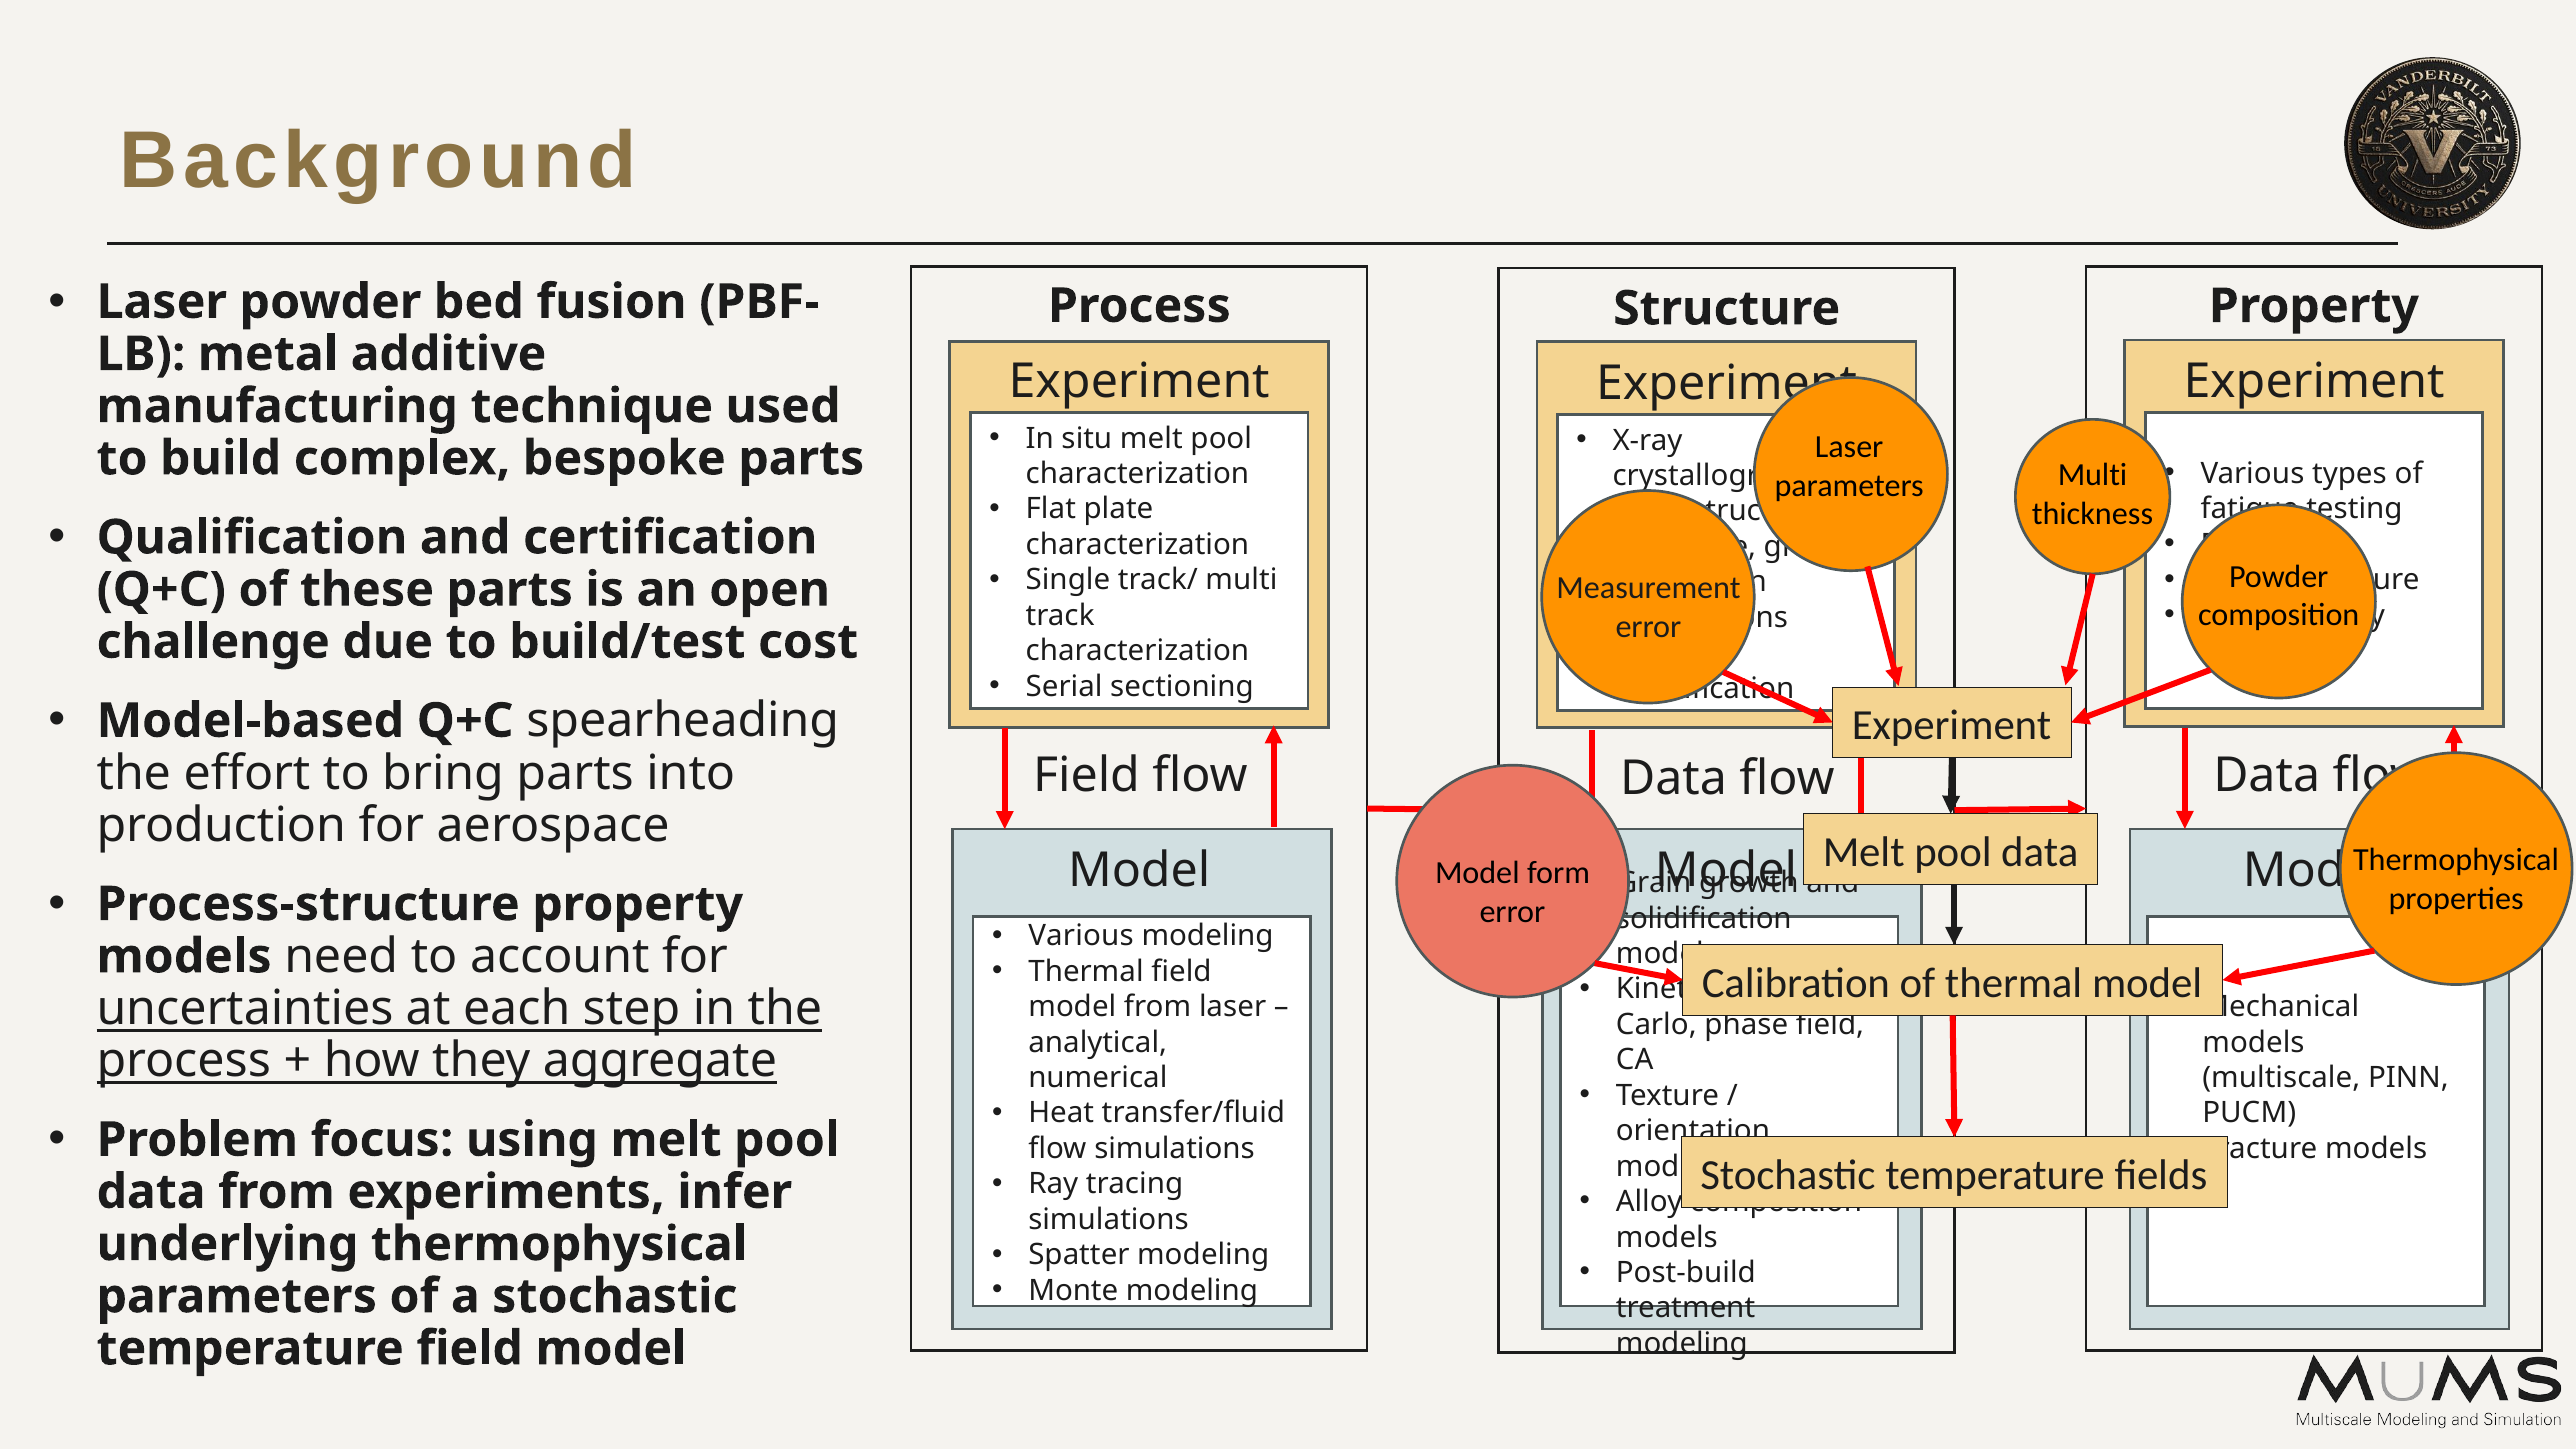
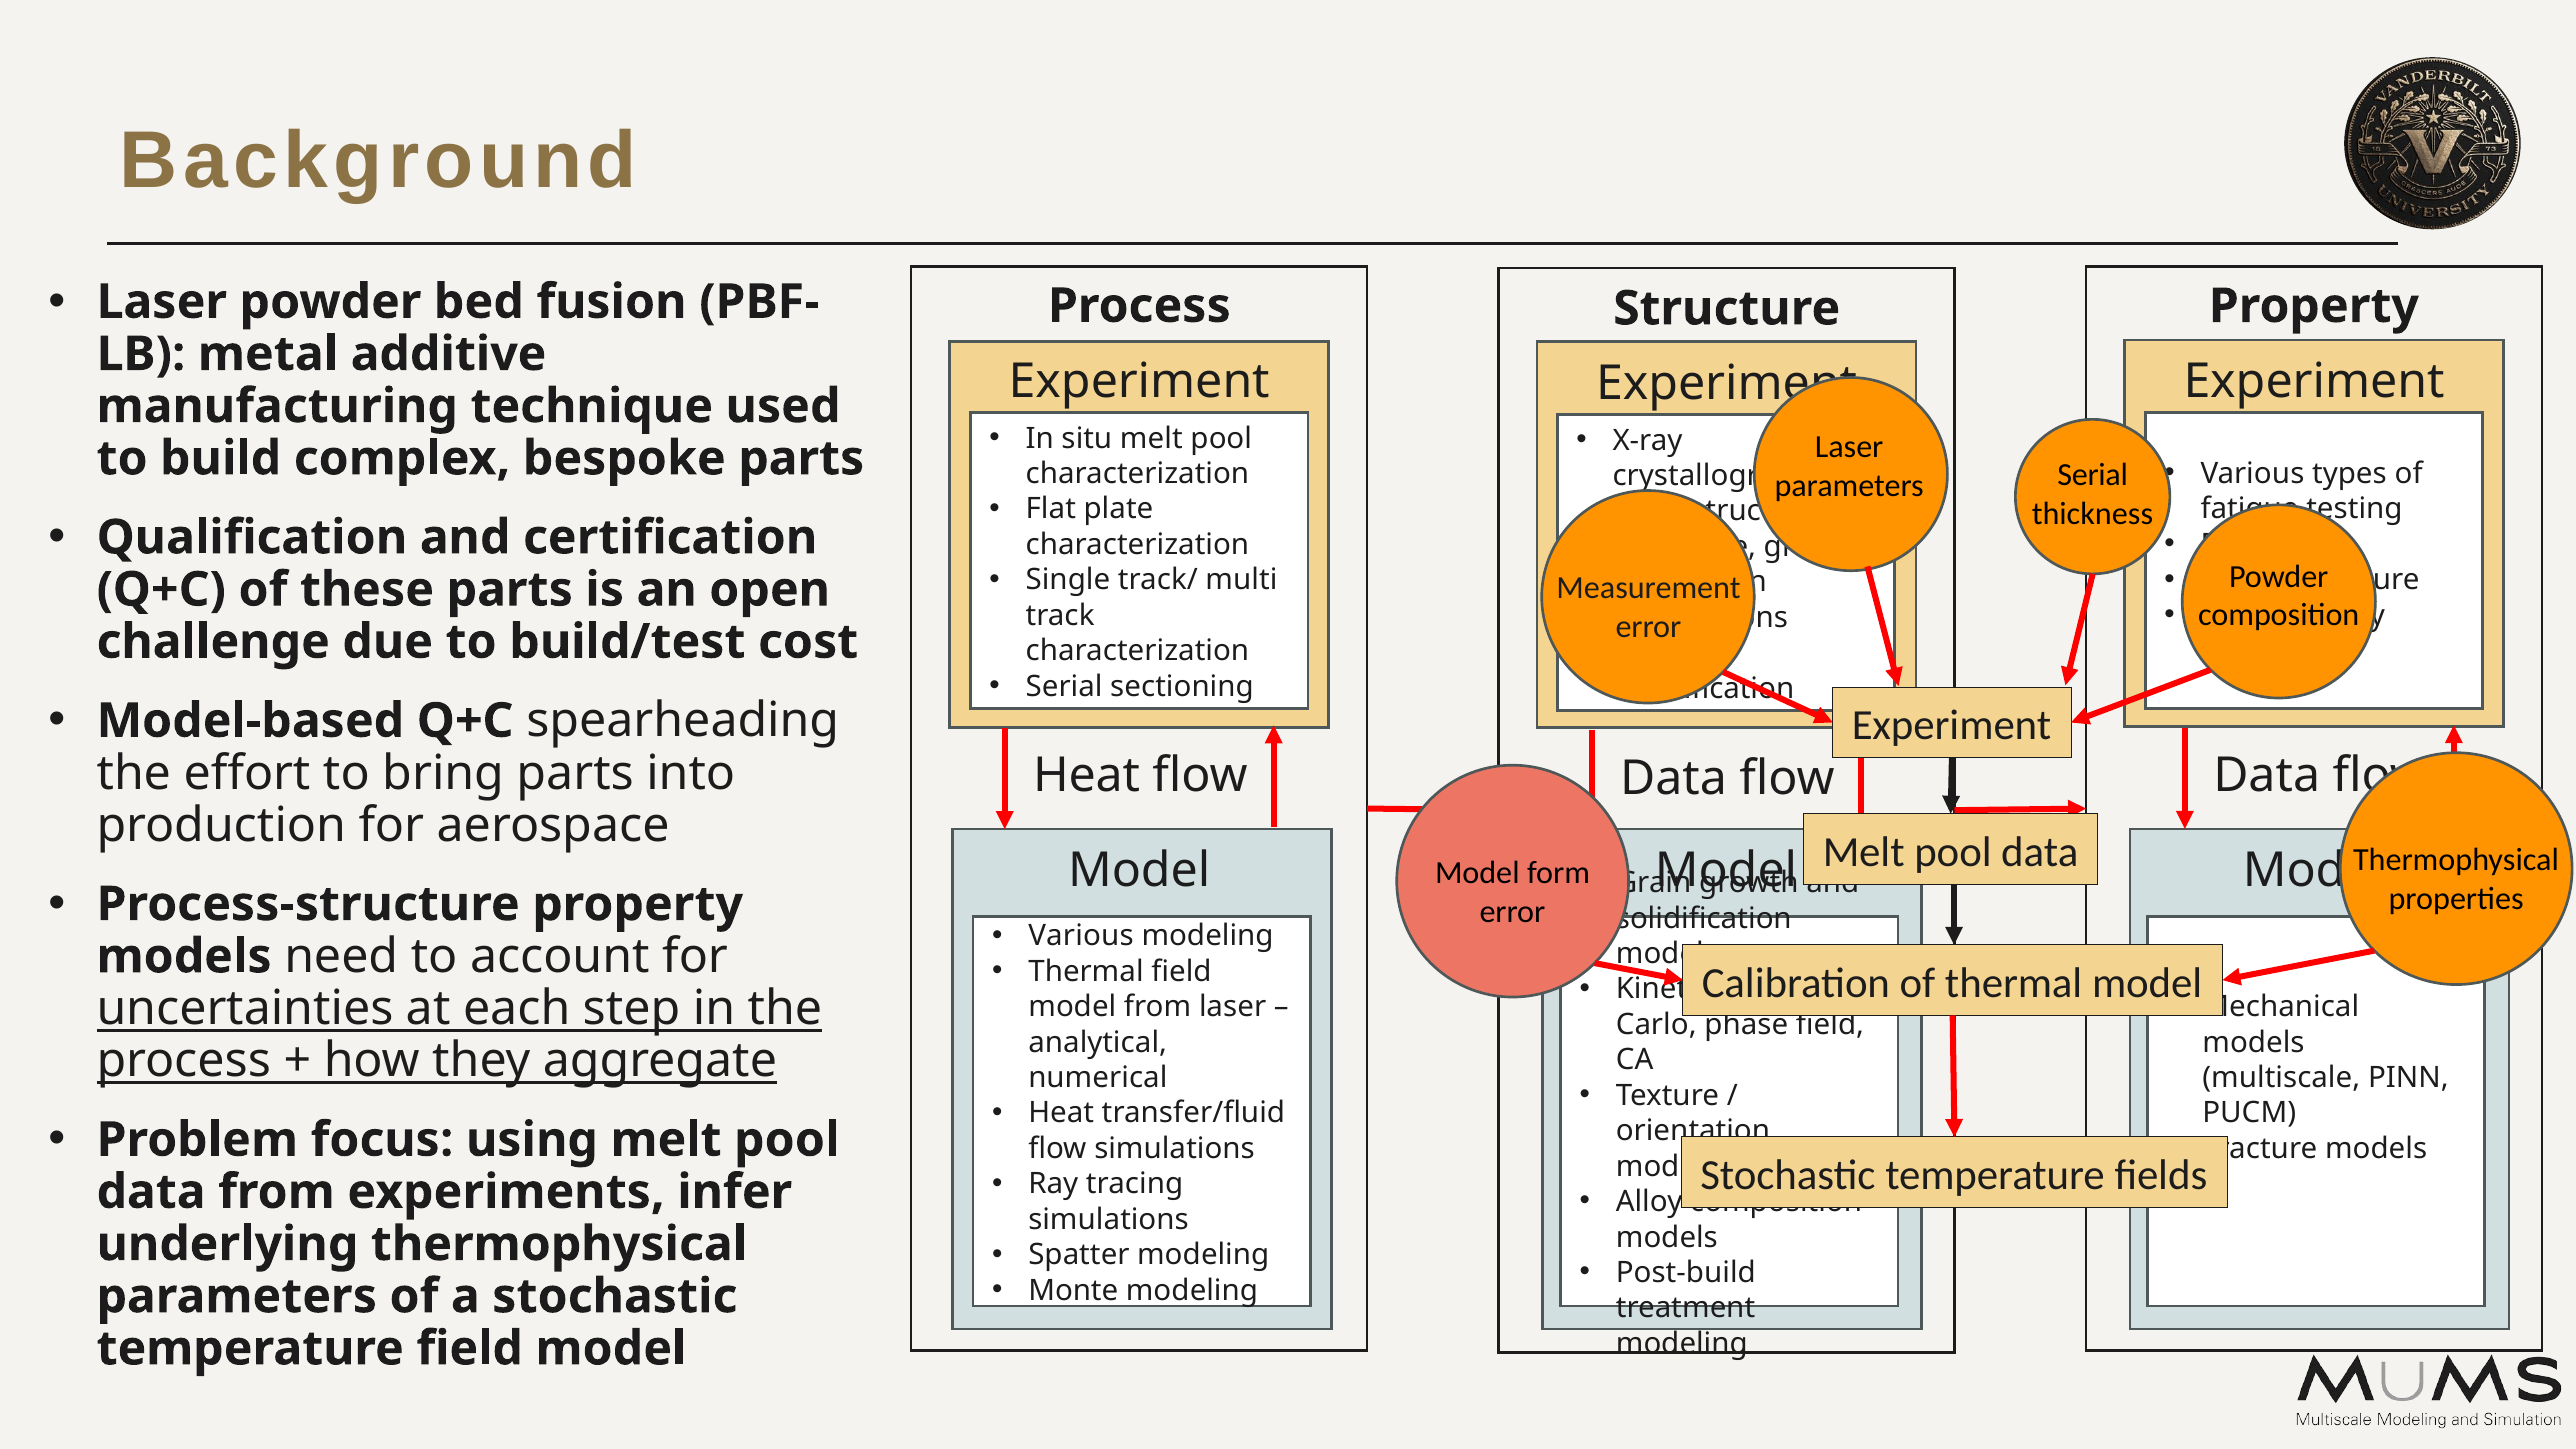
Multi at (2093, 475): Multi -> Serial
Field at (1087, 776): Field -> Heat
